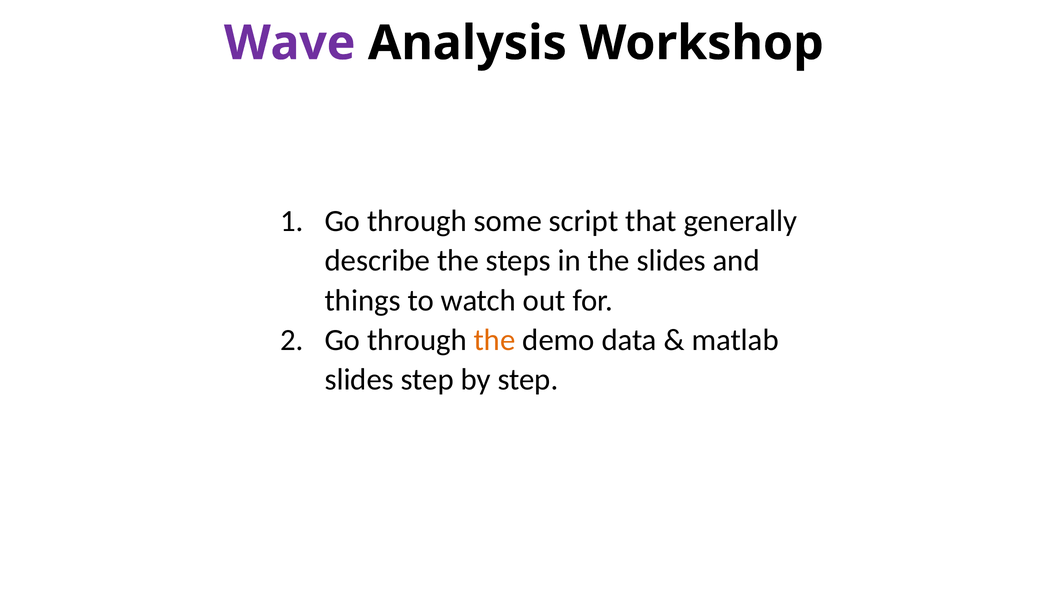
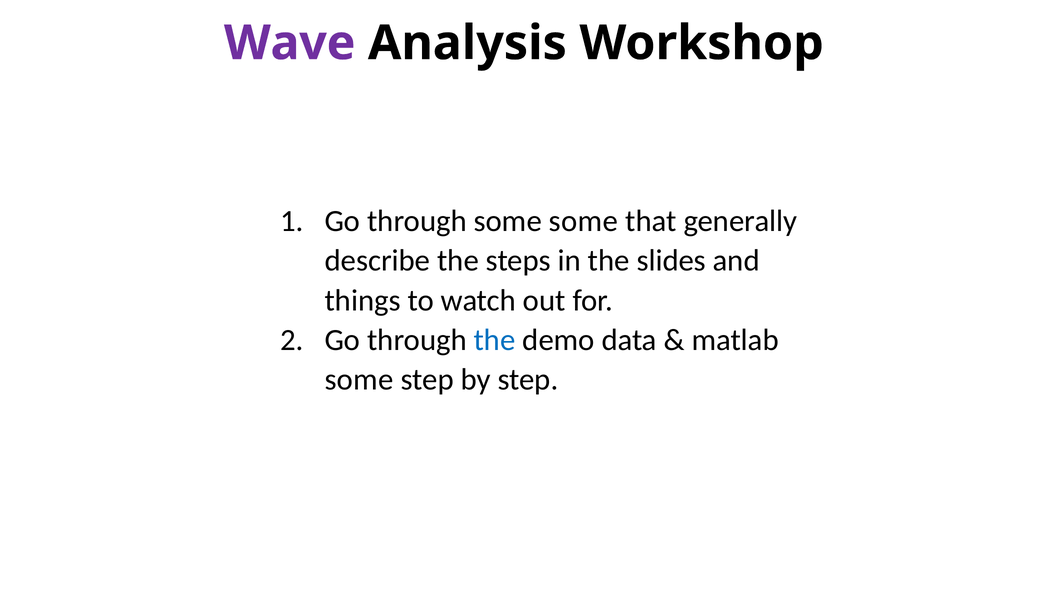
some script: script -> some
the at (495, 340) colour: orange -> blue
slides at (359, 379): slides -> some
